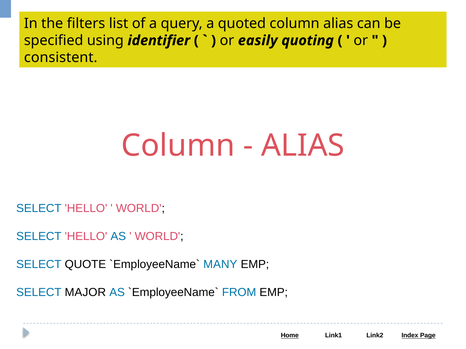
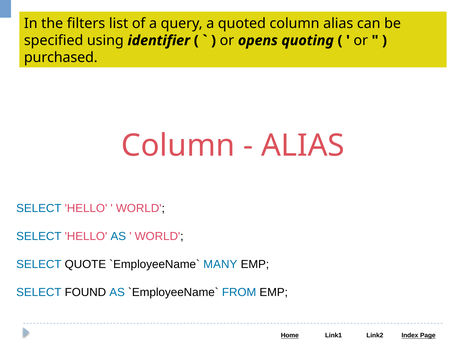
easily: easily -> opens
consistent: consistent -> purchased
MAJOR: MAJOR -> FOUND
